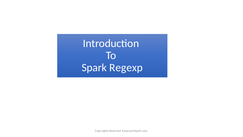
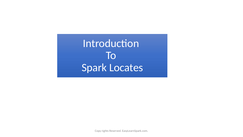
Regexp: Regexp -> Locates
